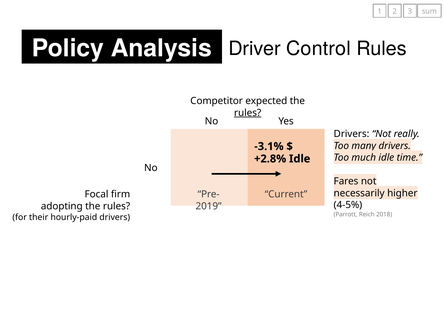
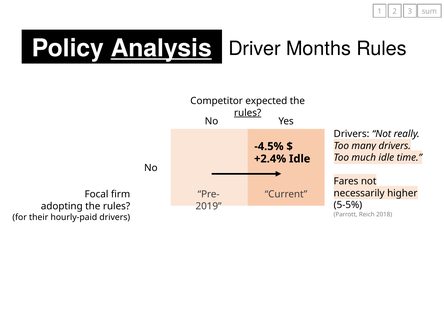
Analysis underline: none -> present
Control: Control -> Months
-3.1%: -3.1% -> -4.5%
+2.8%: +2.8% -> +2.4%
4-5%: 4-5% -> 5-5%
